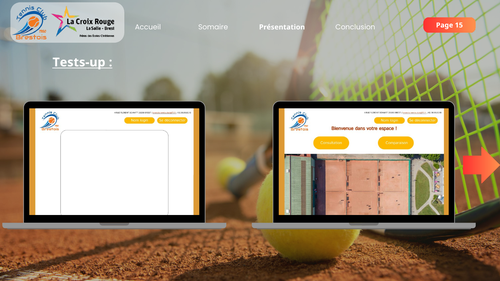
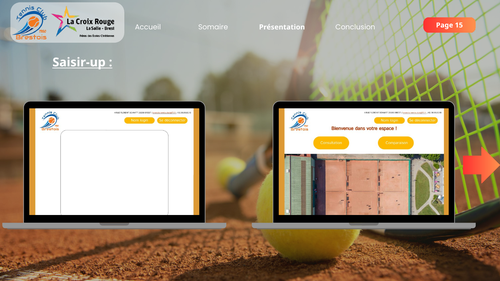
Tests-up: Tests-up -> Saisir-up
